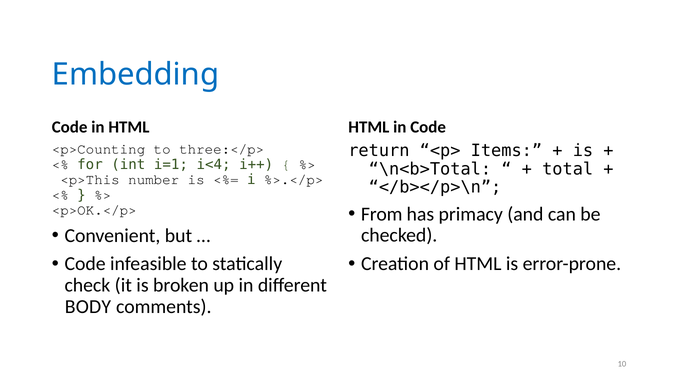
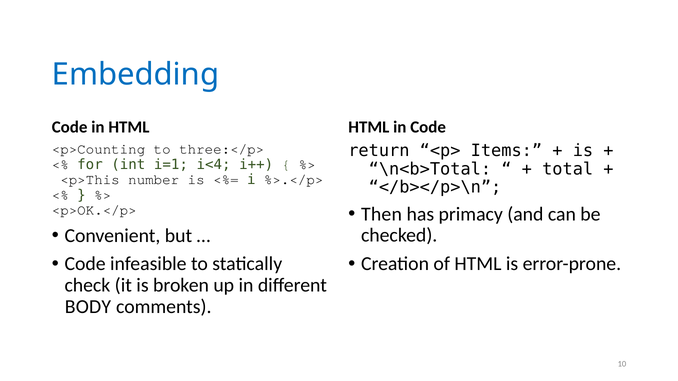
From: From -> Then
